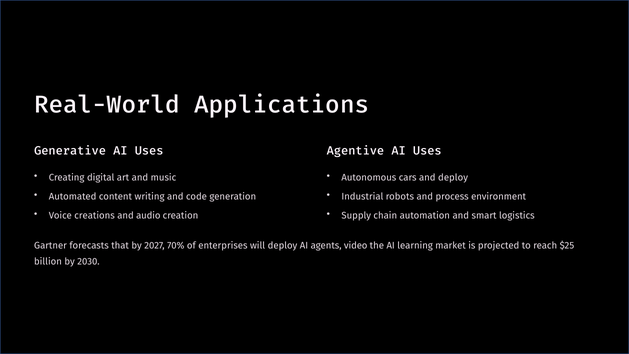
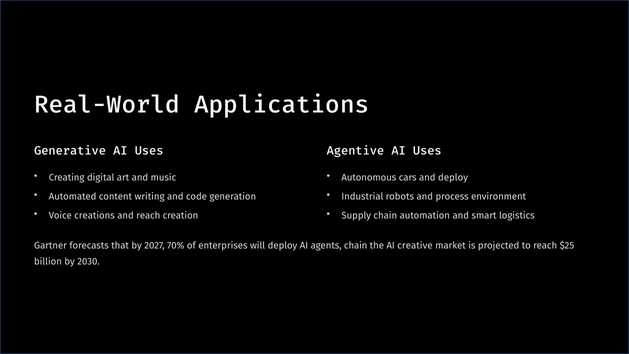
and audio: audio -> reach
agents video: video -> chain
learning: learning -> creative
